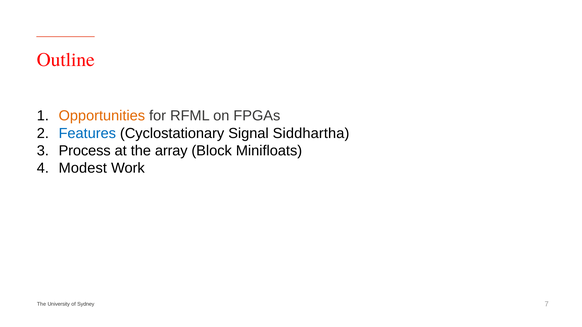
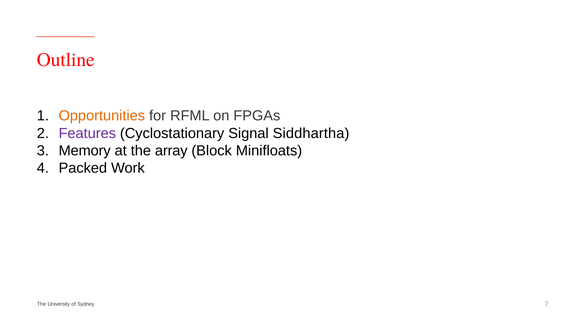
Features colour: blue -> purple
Process: Process -> Memory
Modest: Modest -> Packed
